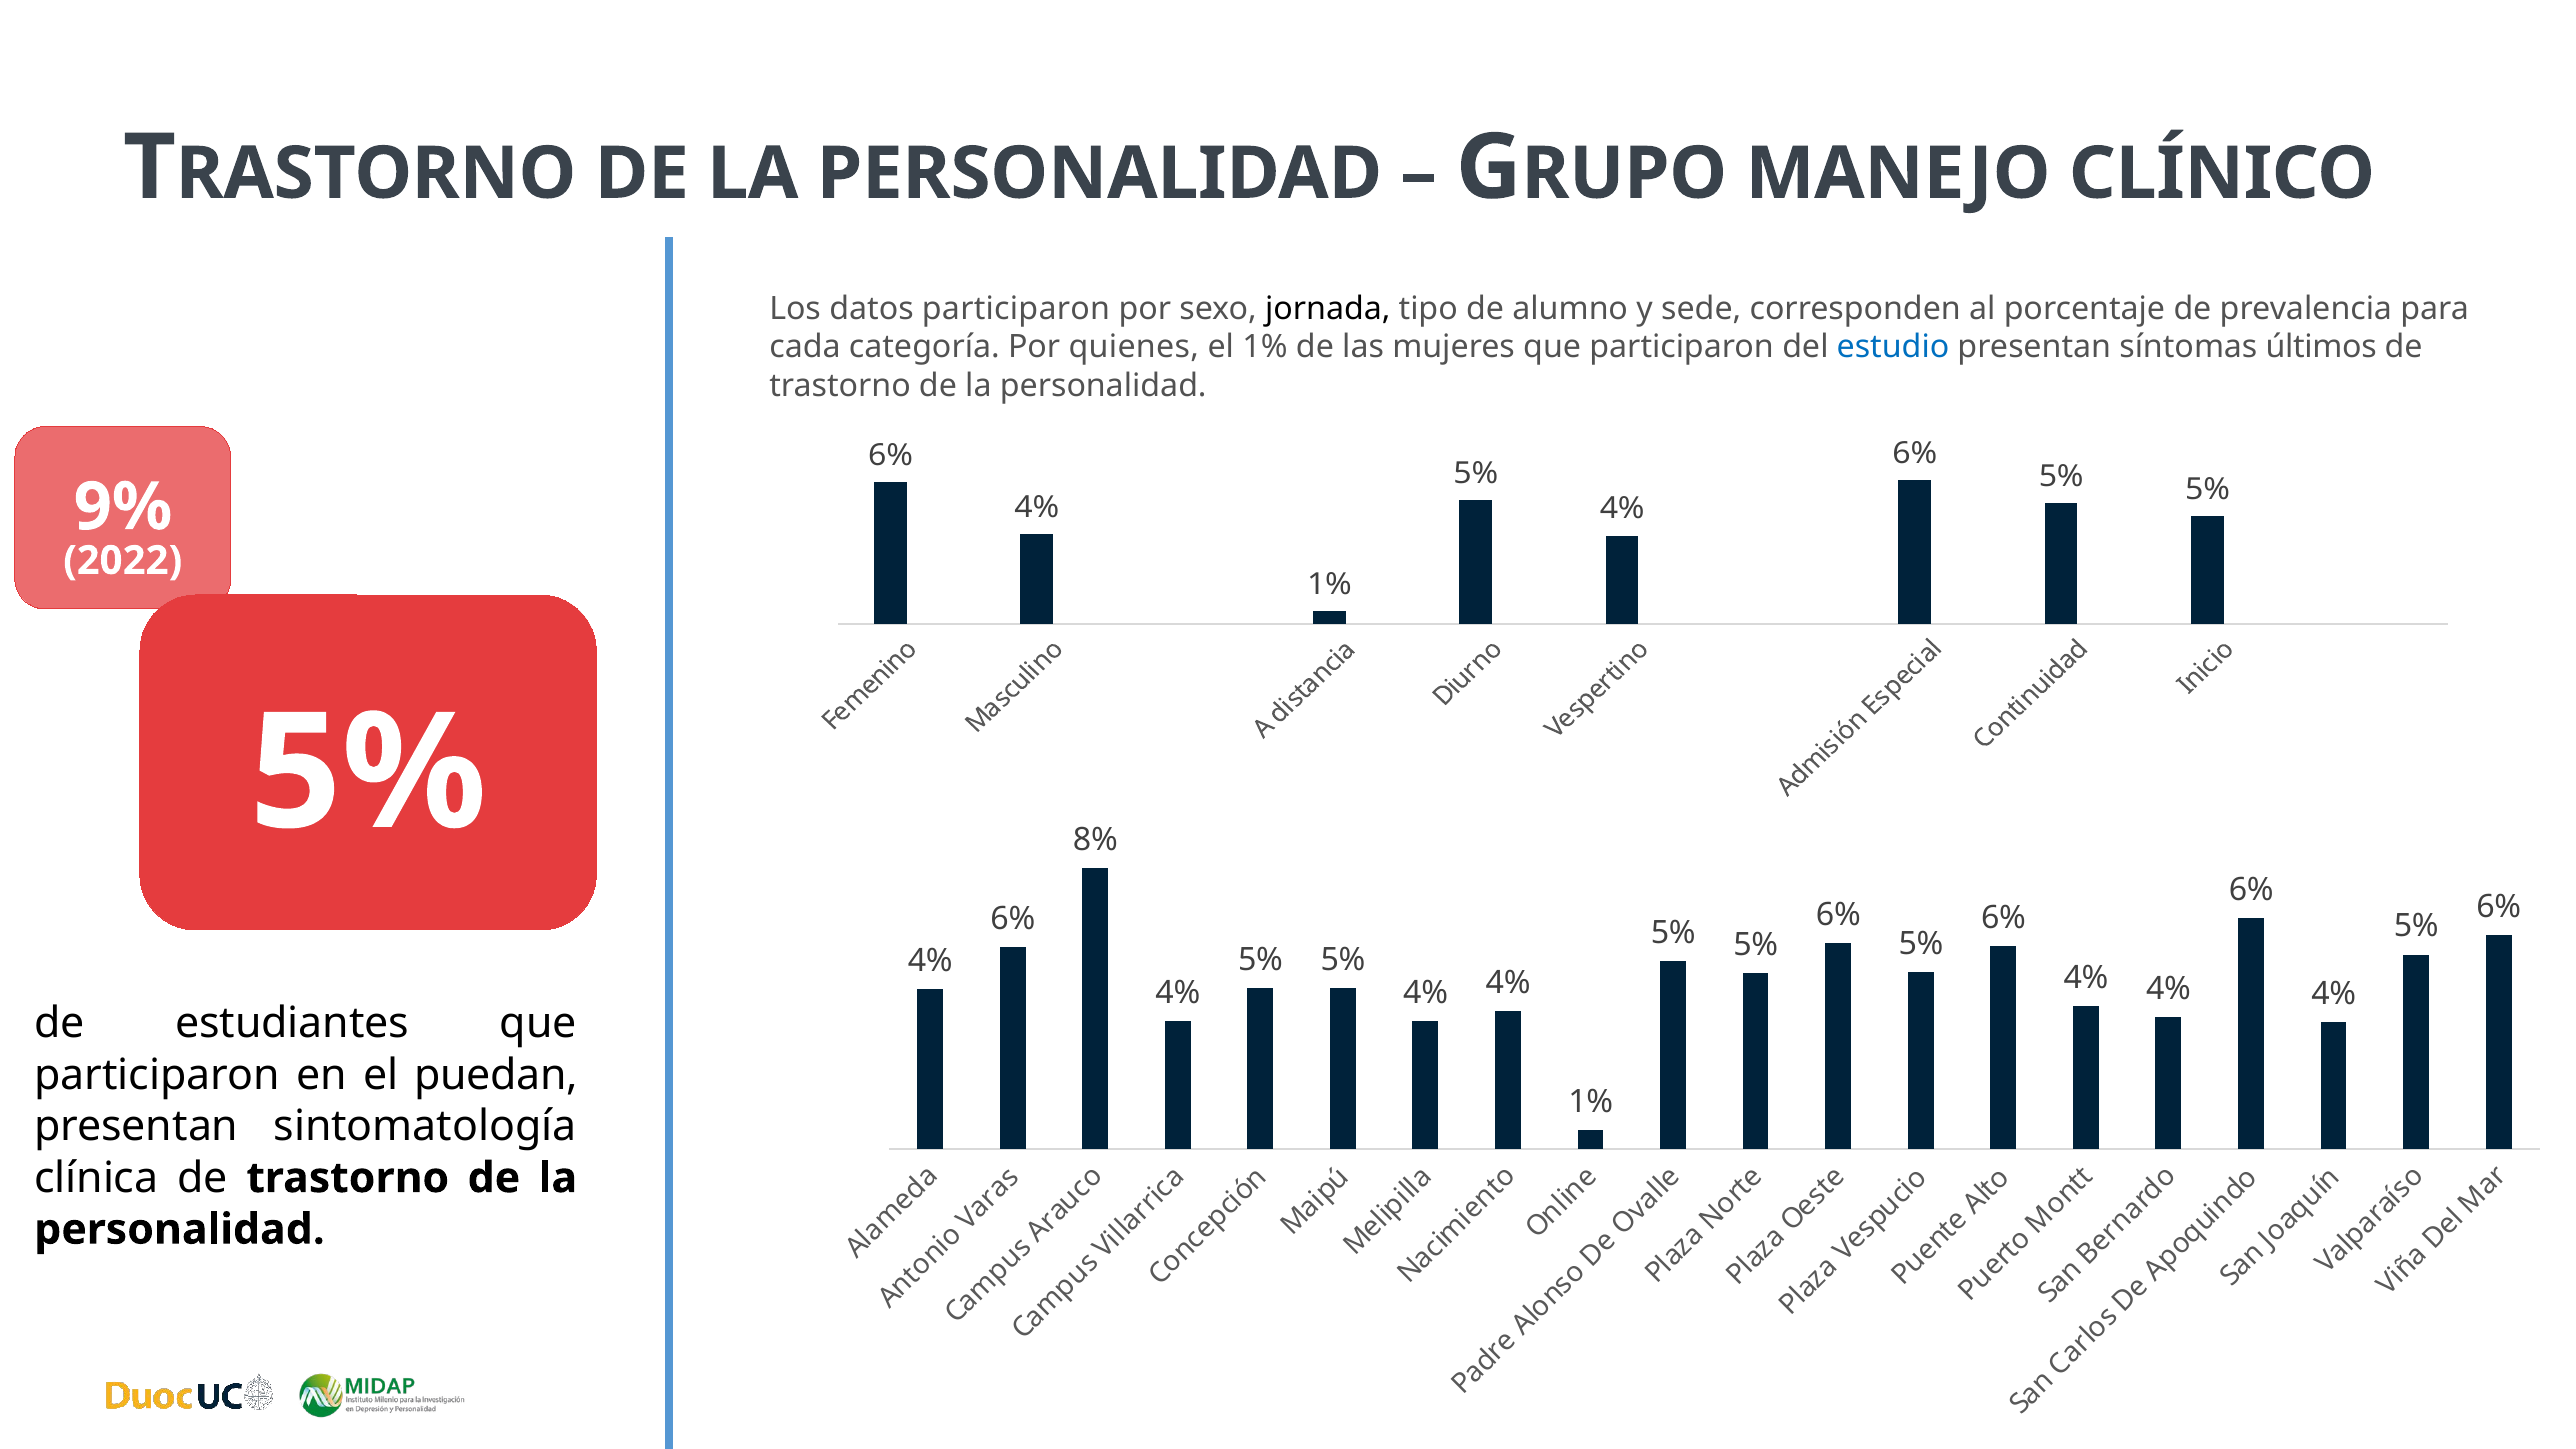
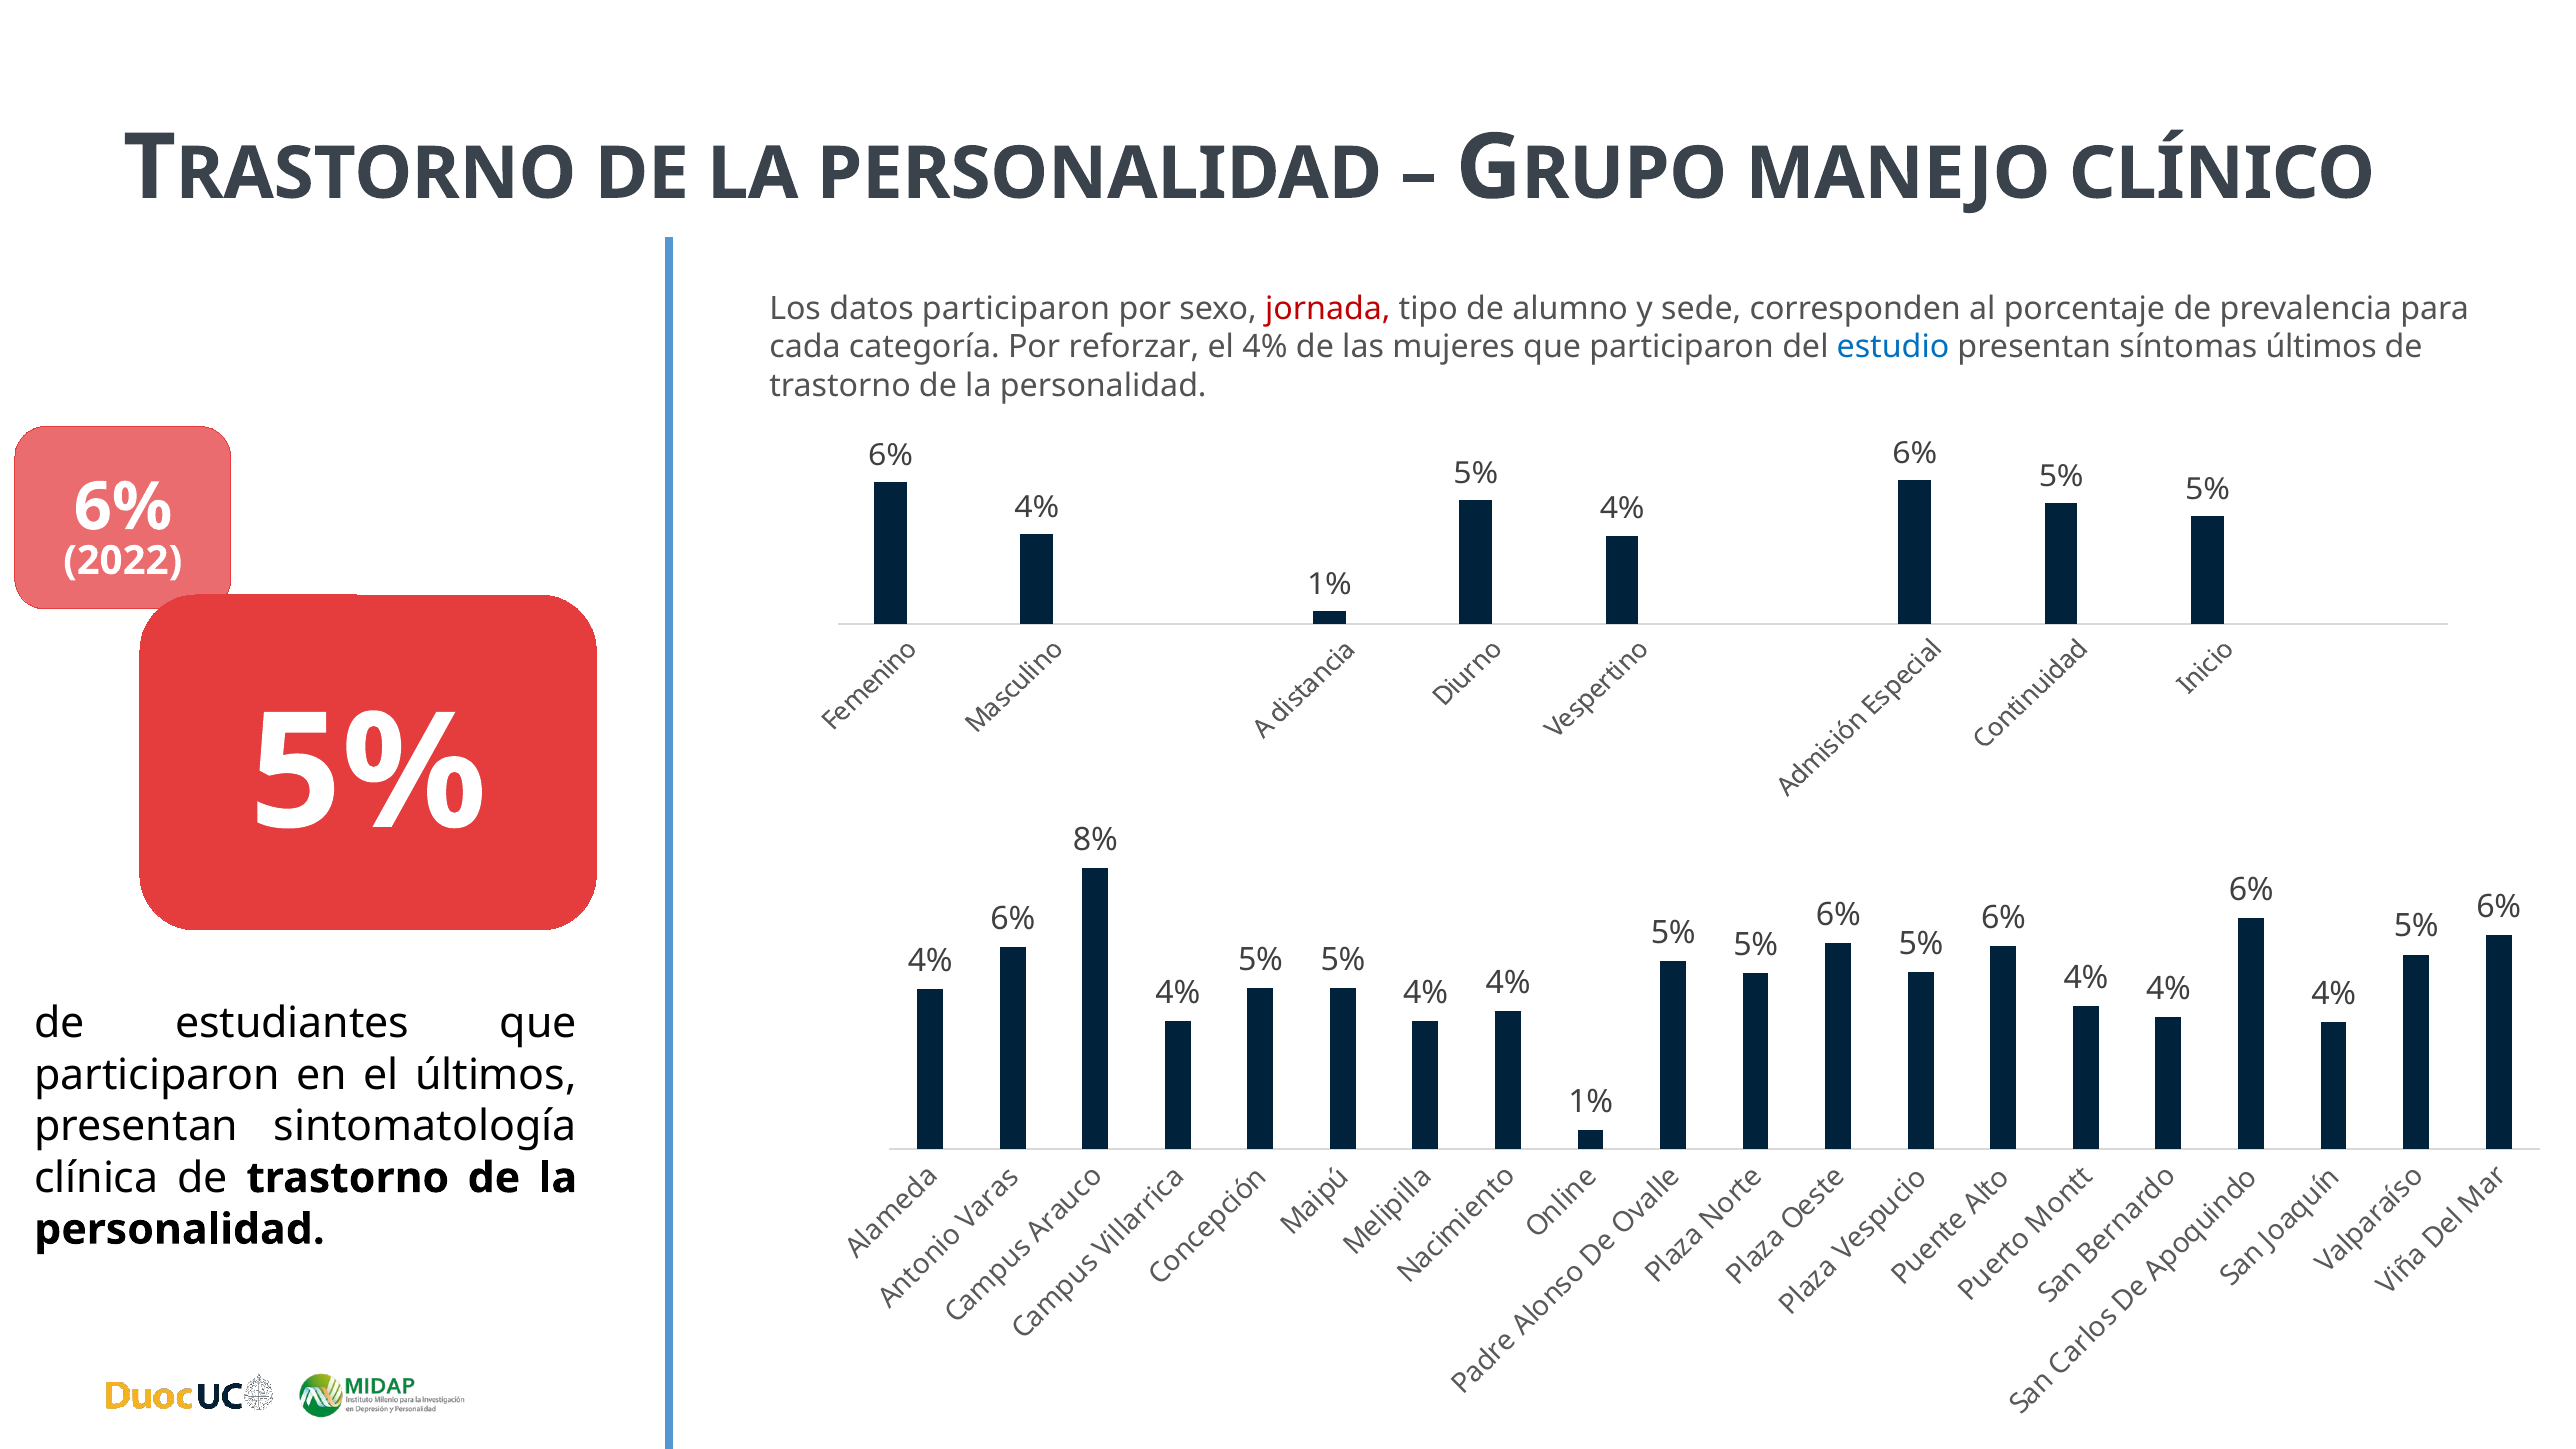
jornada colour: black -> red
quienes: quienes -> reforzar
el 1%: 1% -> 4%
9% at (123, 507): 9% -> 6%
el puedan: puedan -> últimos
